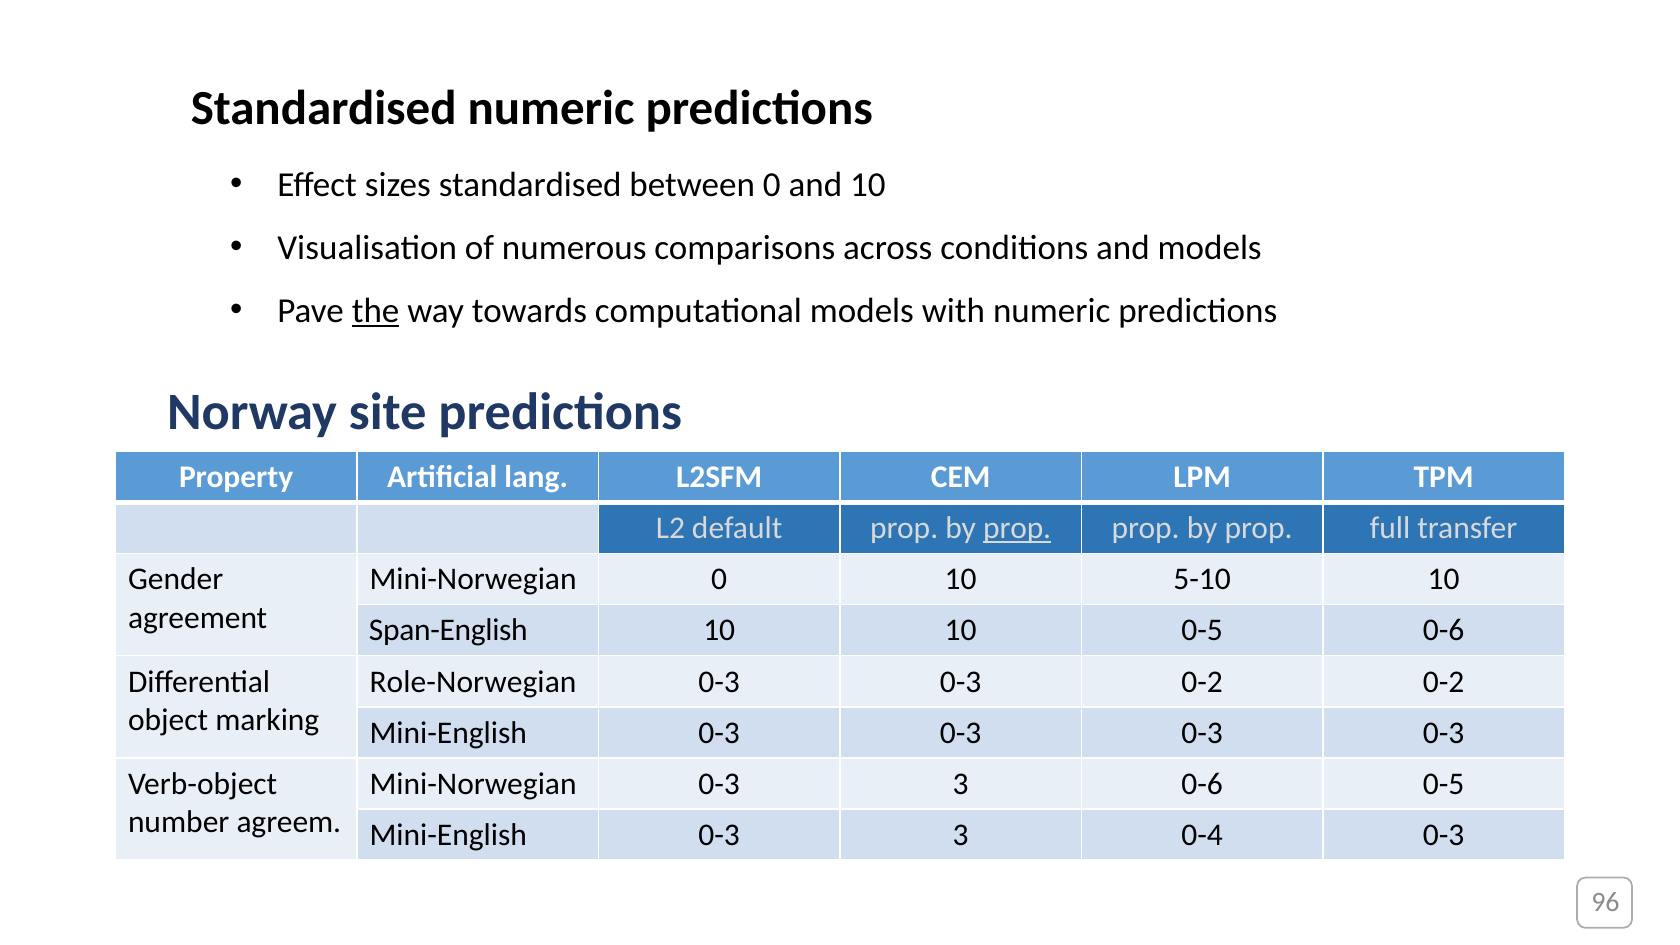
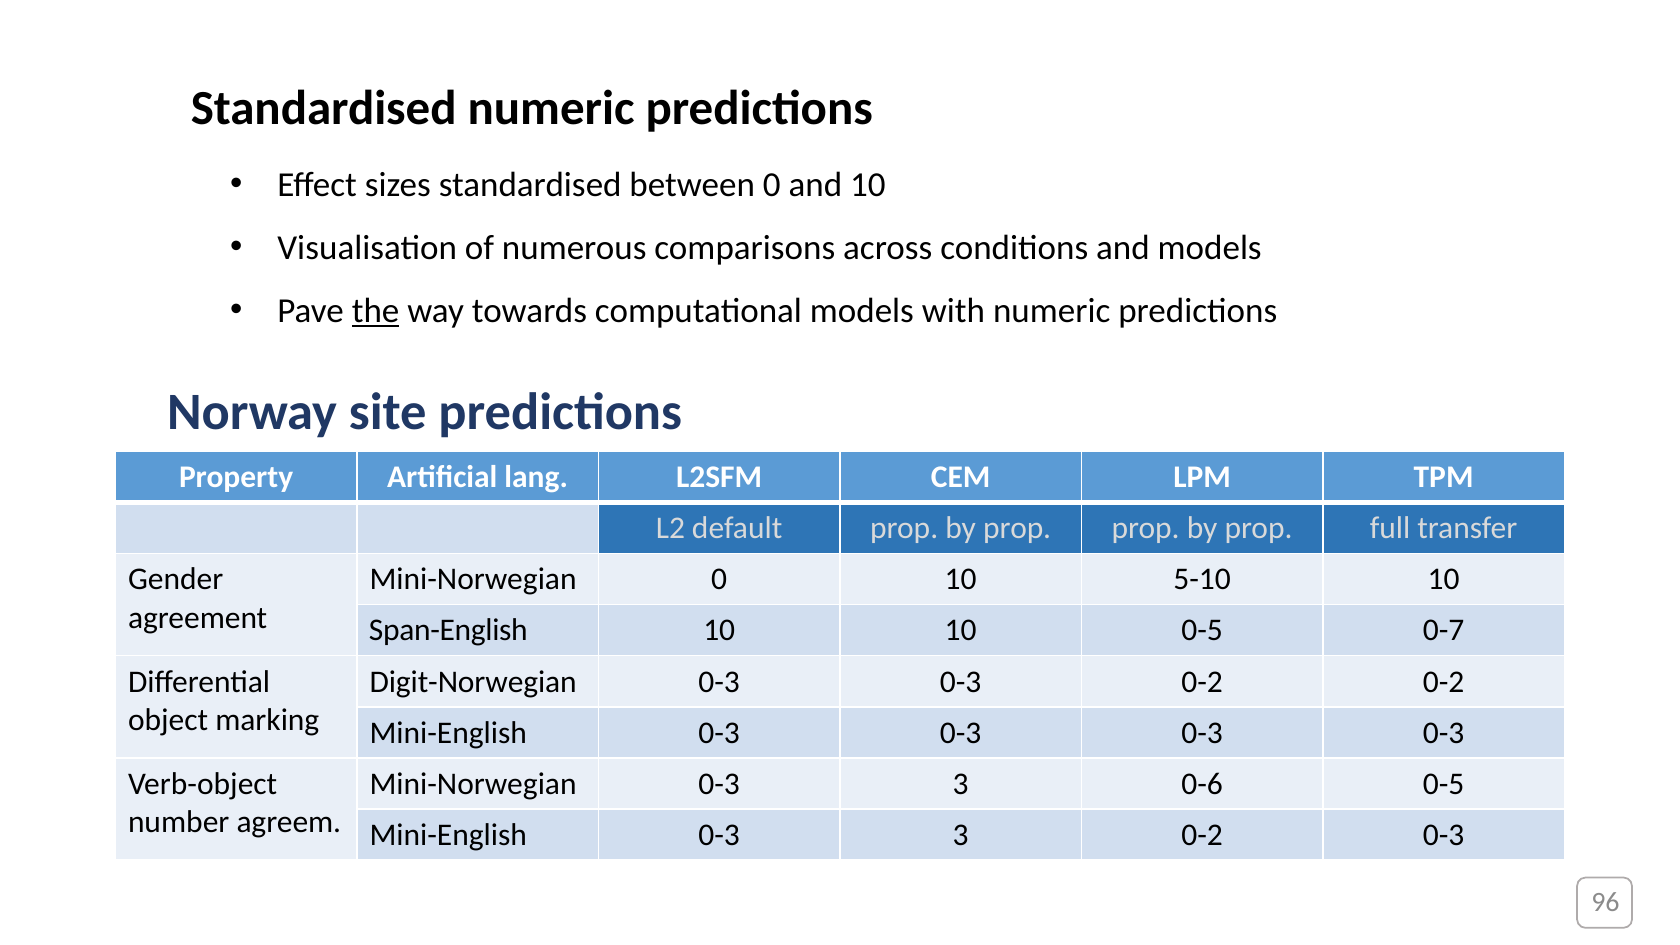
prop at (1017, 528) underline: present -> none
0-5 0-6: 0-6 -> 0-7
Role-Norwegian: Role-Norwegian -> Digit-Norwegian
3 0-4: 0-4 -> 0-2
